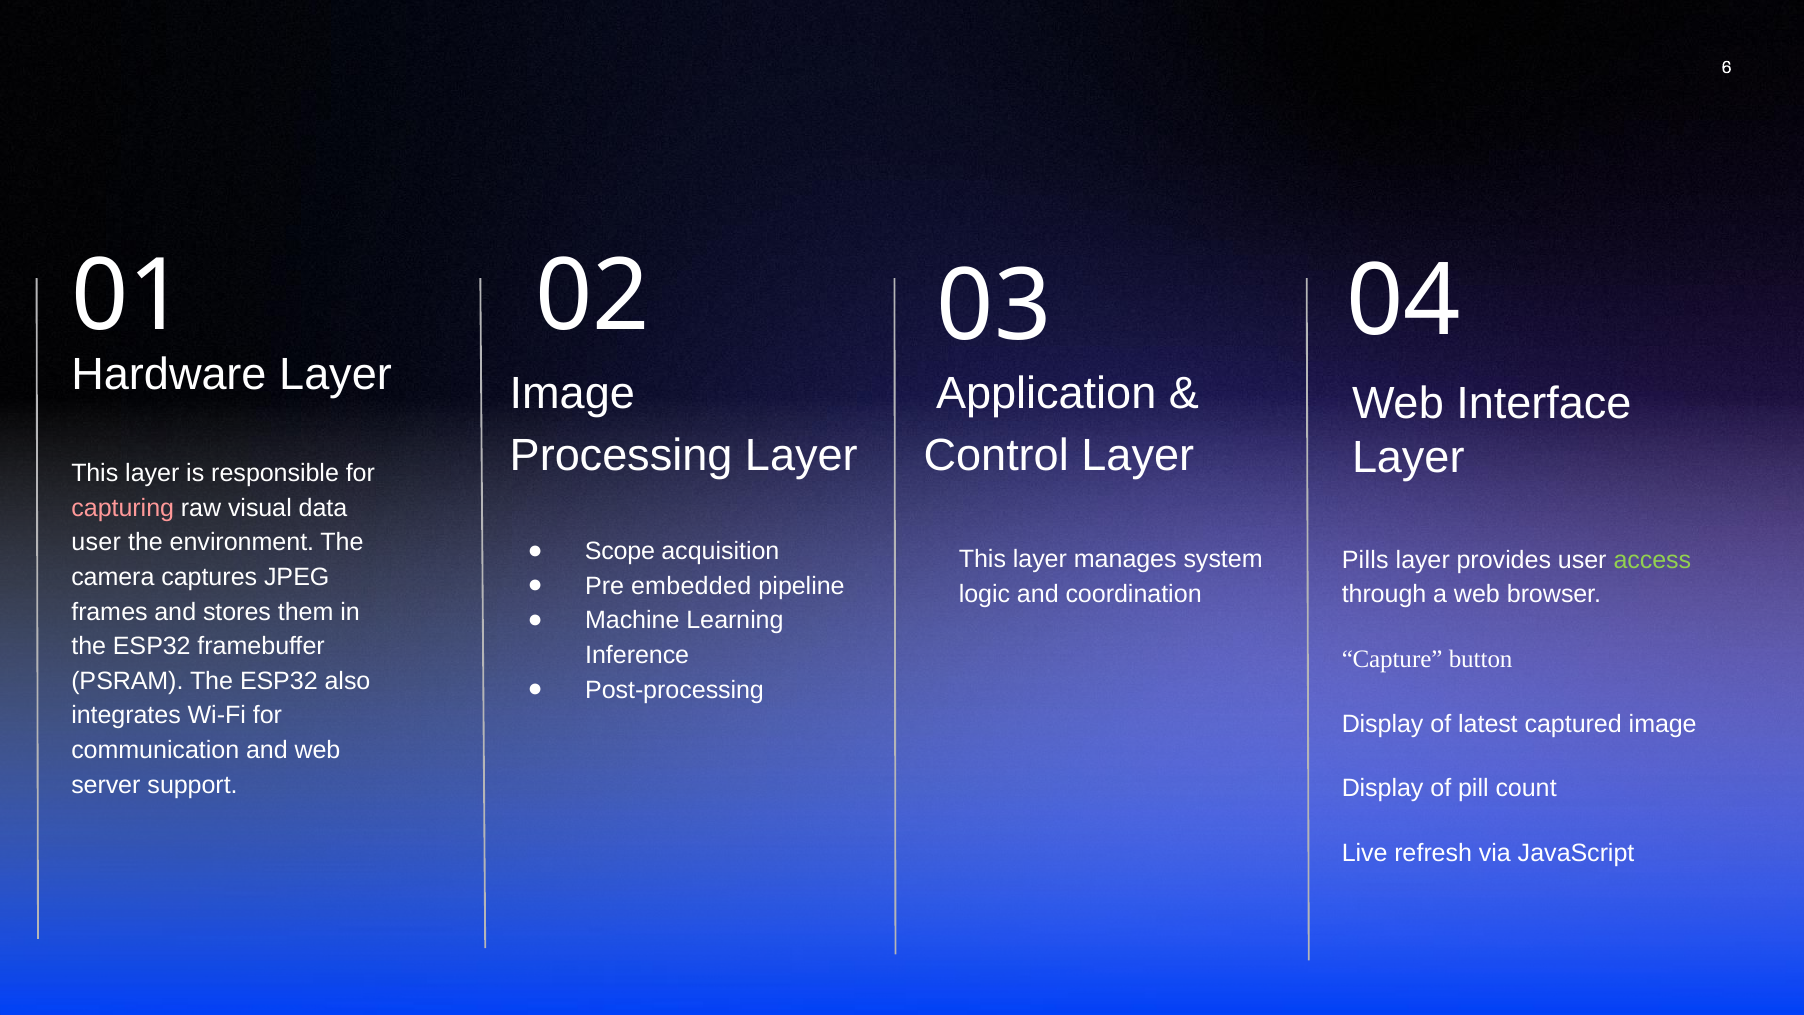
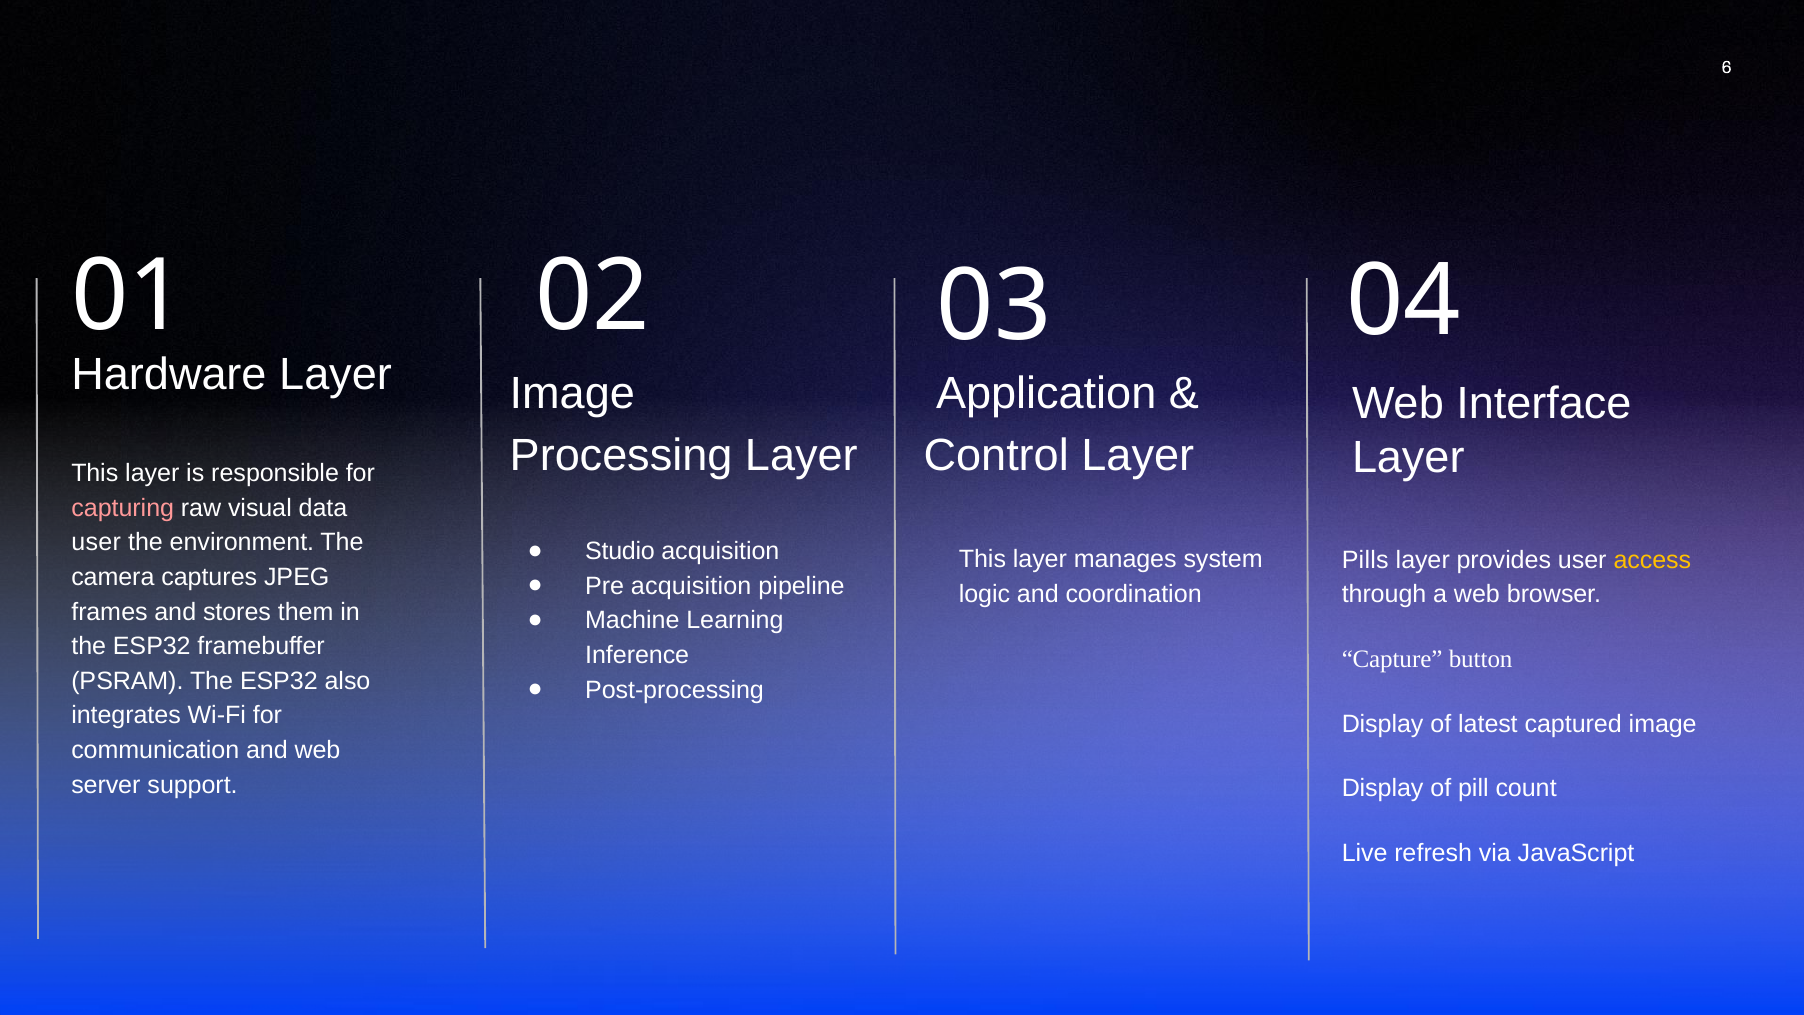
Scope: Scope -> Studio
access colour: light green -> yellow
Pre embedded: embedded -> acquisition
